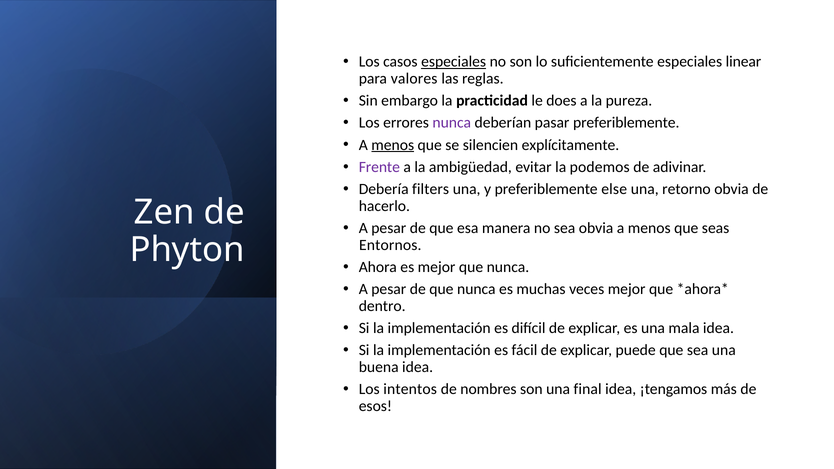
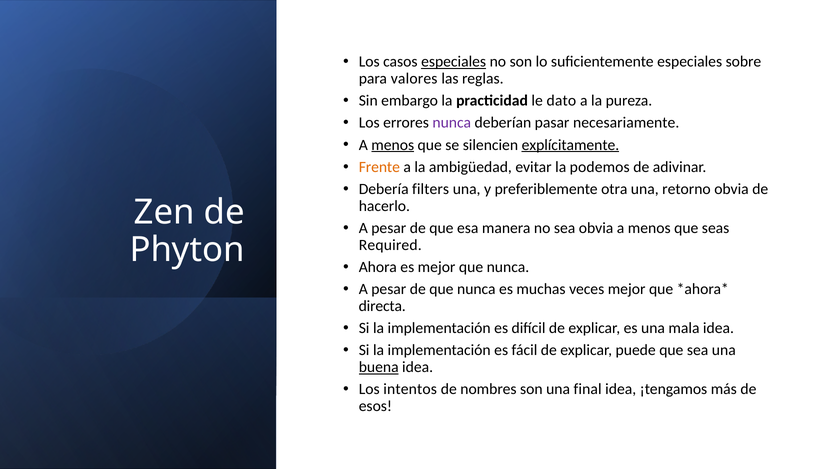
linear: linear -> sobre
does: does -> dato
pasar preferiblemente: preferiblemente -> necesariamente
explícitamente underline: none -> present
Frente colour: purple -> orange
else: else -> otra
Entornos: Entornos -> Required
dentro: dentro -> directa
buena underline: none -> present
